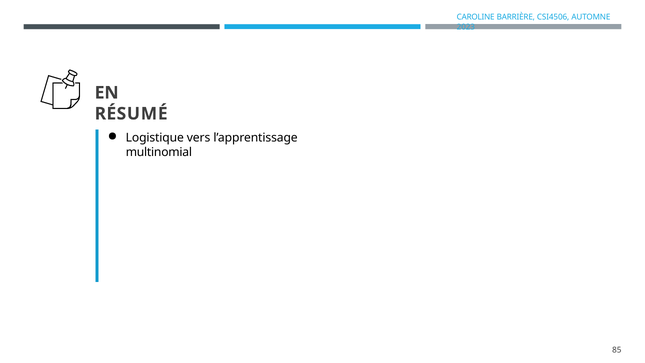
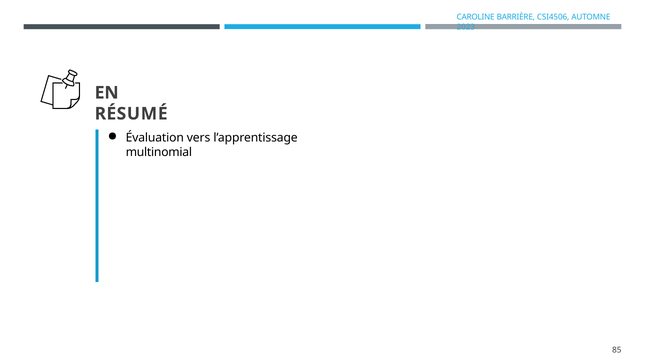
Logistique: Logistique -> Évaluation
